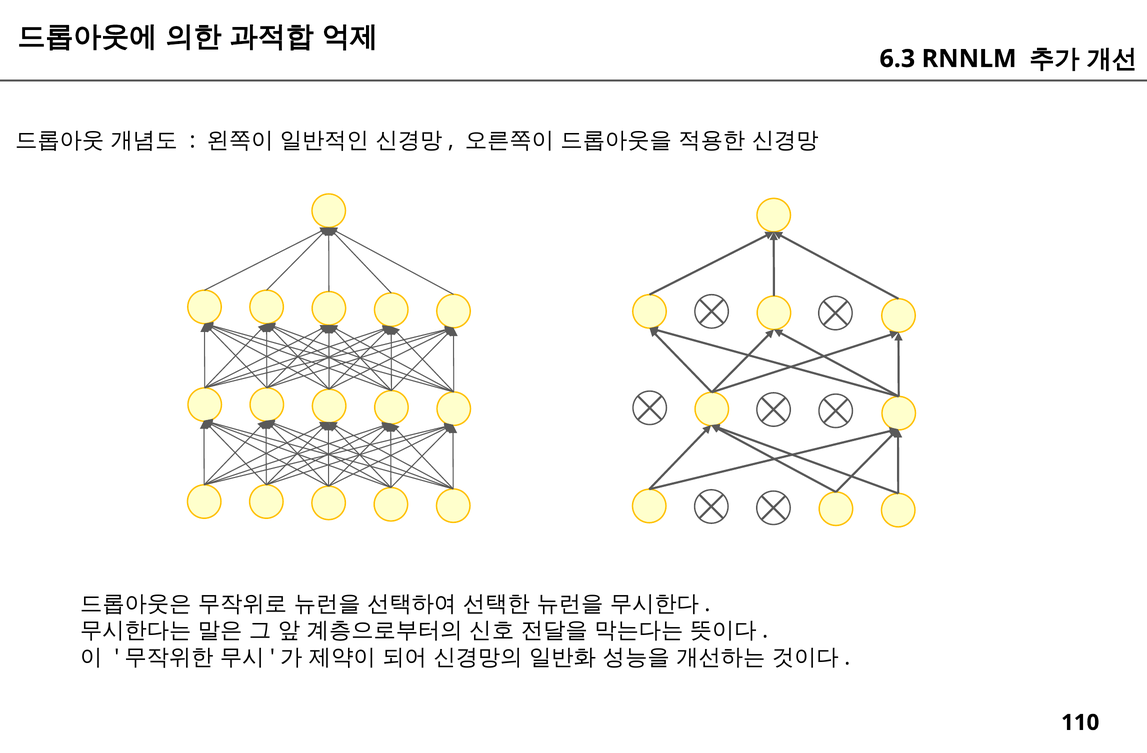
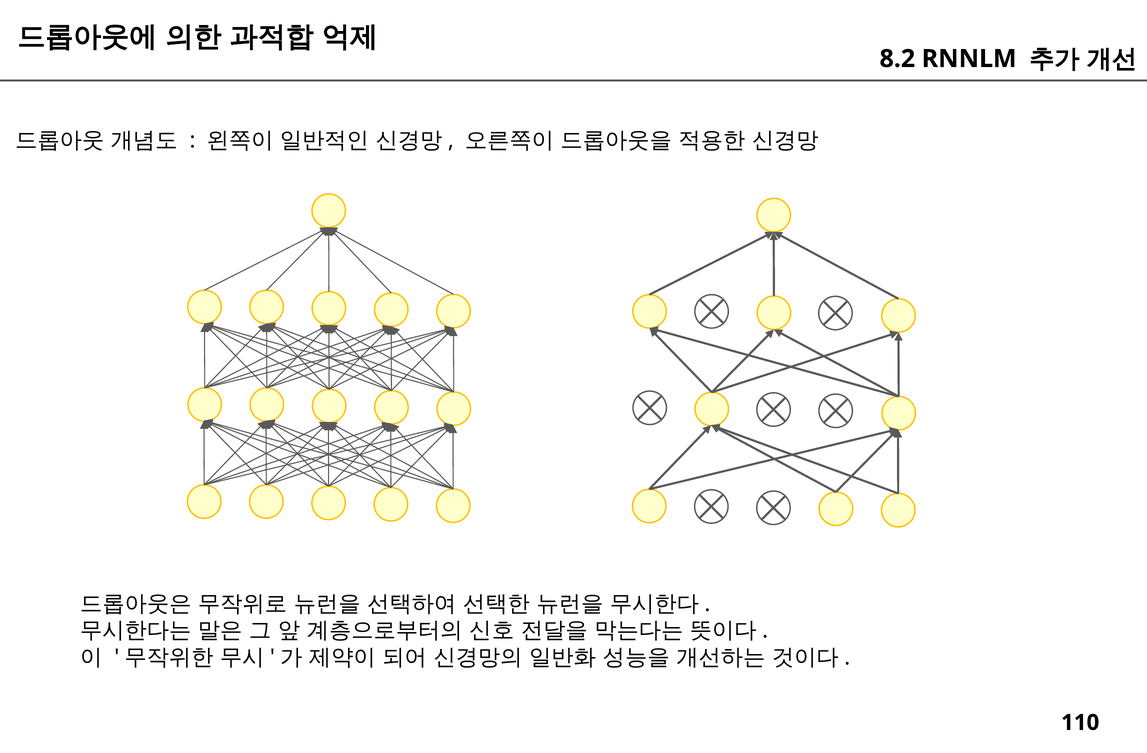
6.3: 6.3 -> 8.2
